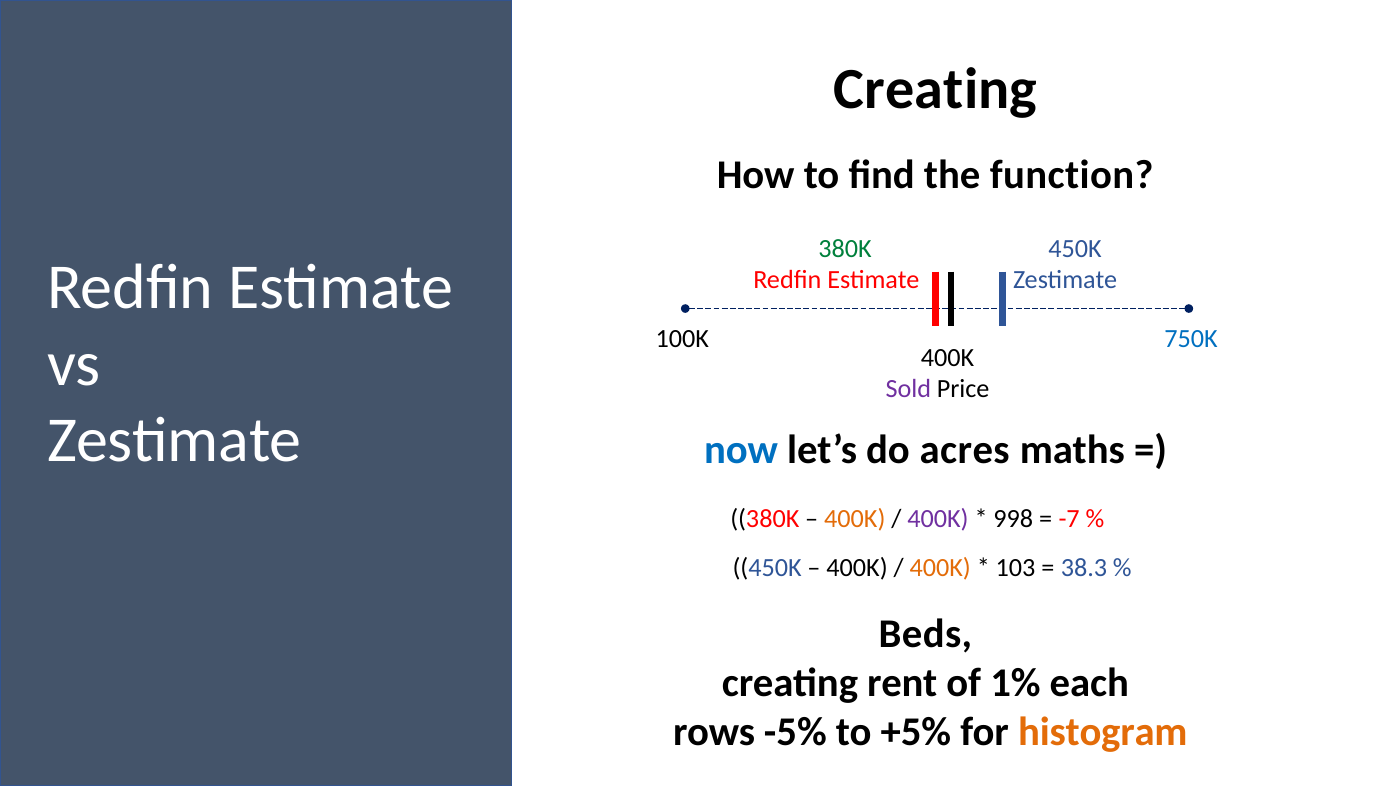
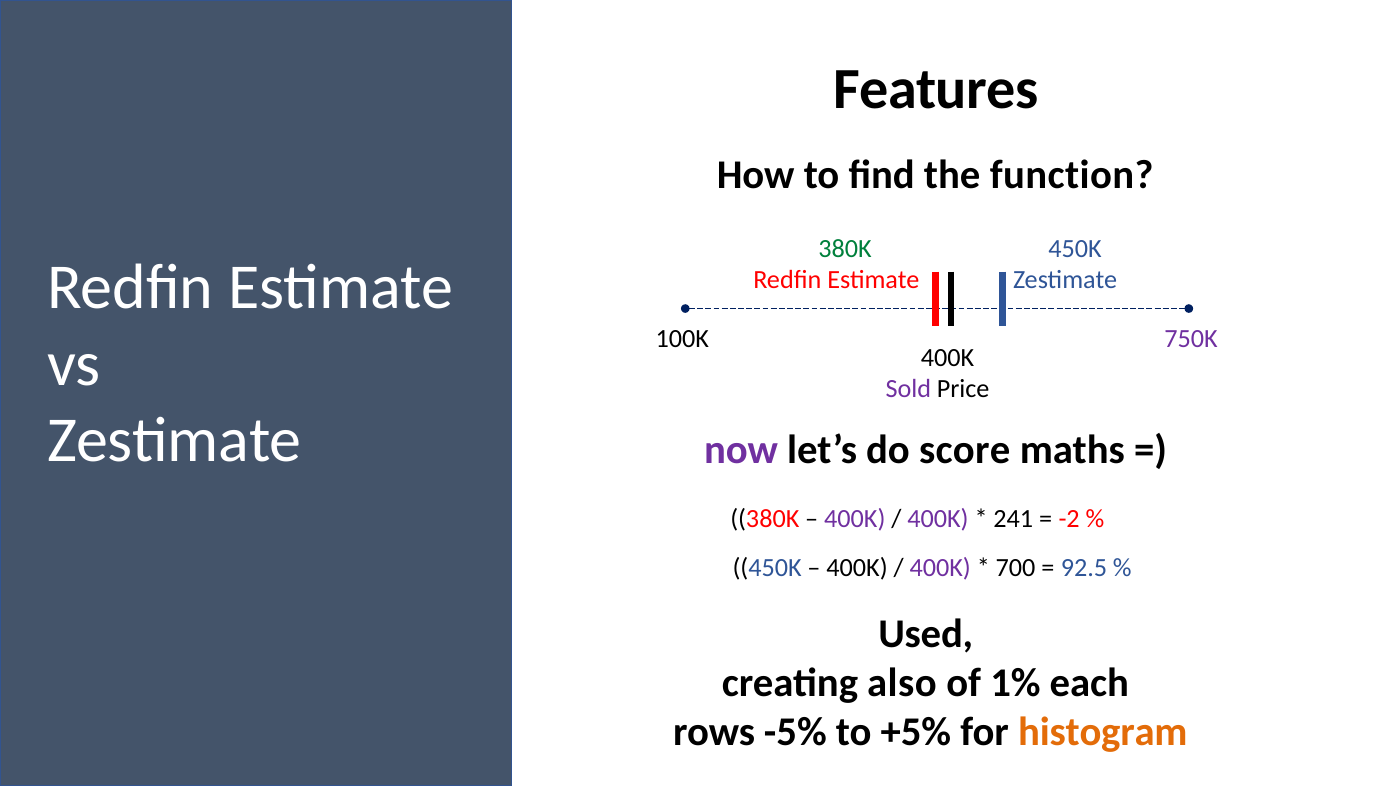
Creating at (935, 89): Creating -> Features
750K colour: blue -> purple
now colour: blue -> purple
acres: acres -> score
400K at (855, 519) colour: orange -> purple
998: 998 -> 241
-7: -7 -> -2
400K at (940, 567) colour: orange -> purple
103: 103 -> 700
38.3: 38.3 -> 92.5
Beds: Beds -> Used
rent: rent -> also
